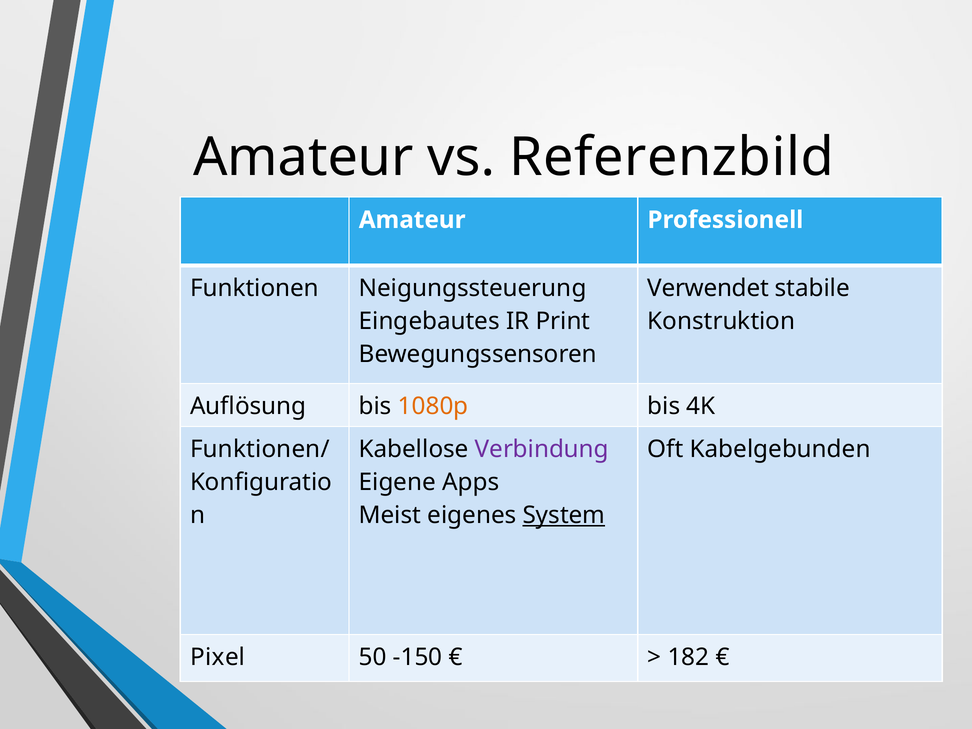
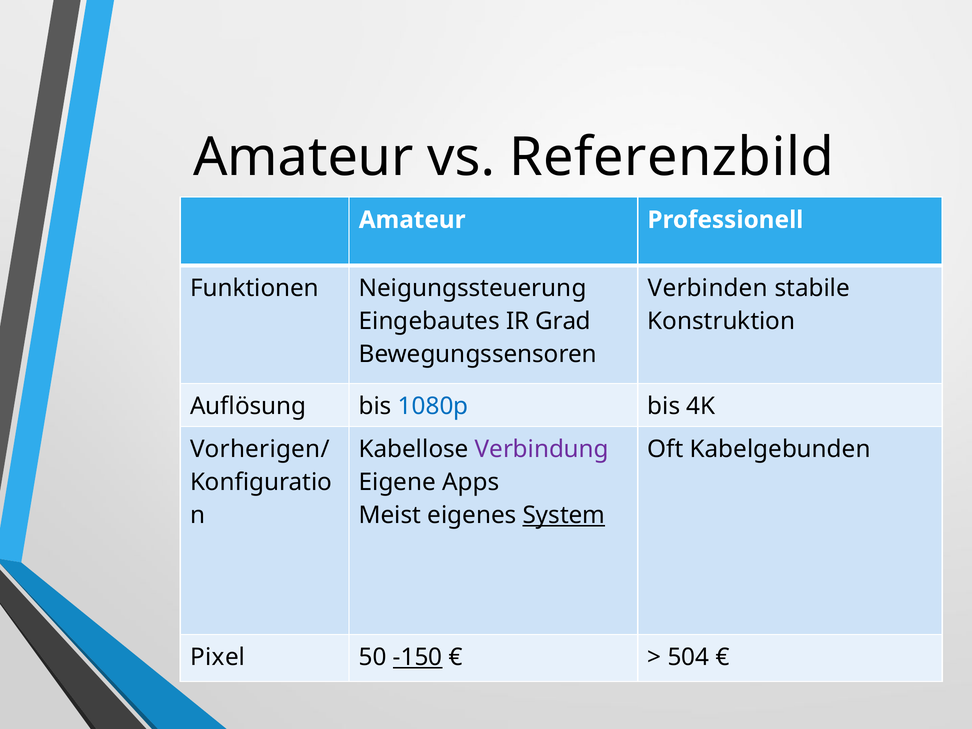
Verwendet: Verwendet -> Verbinden
Print: Print -> Grad
1080p colour: orange -> blue
Funktionen/: Funktionen/ -> Vorherigen/
-150 underline: none -> present
182: 182 -> 504
